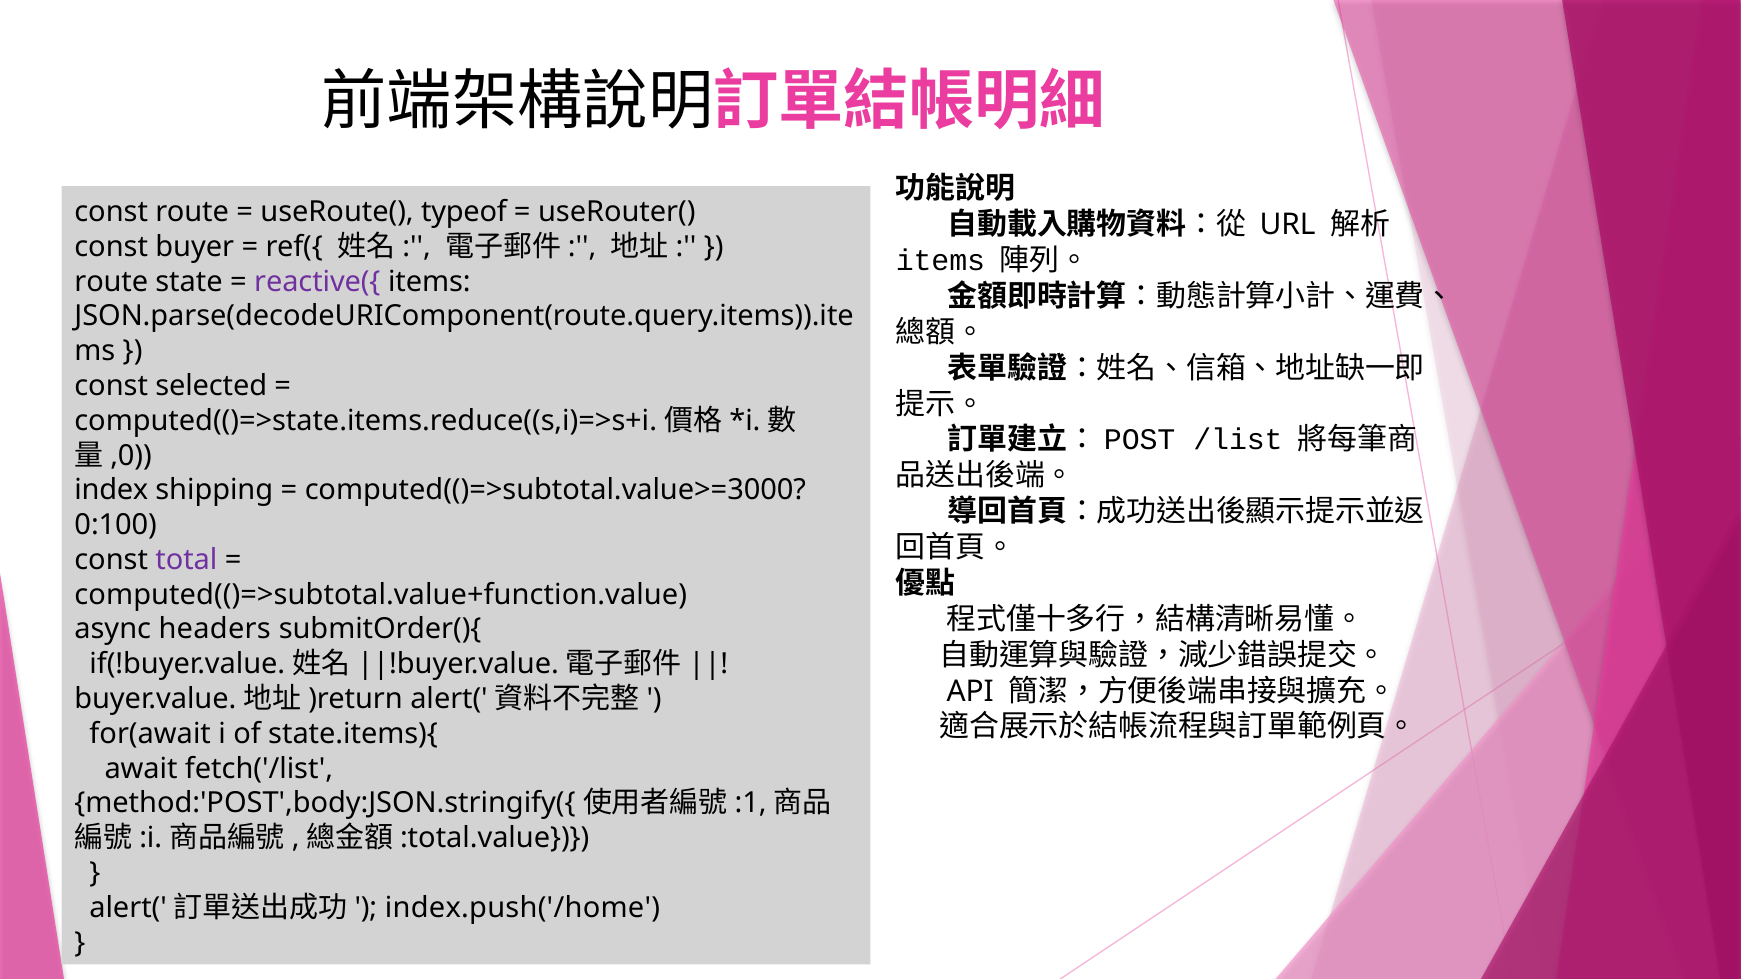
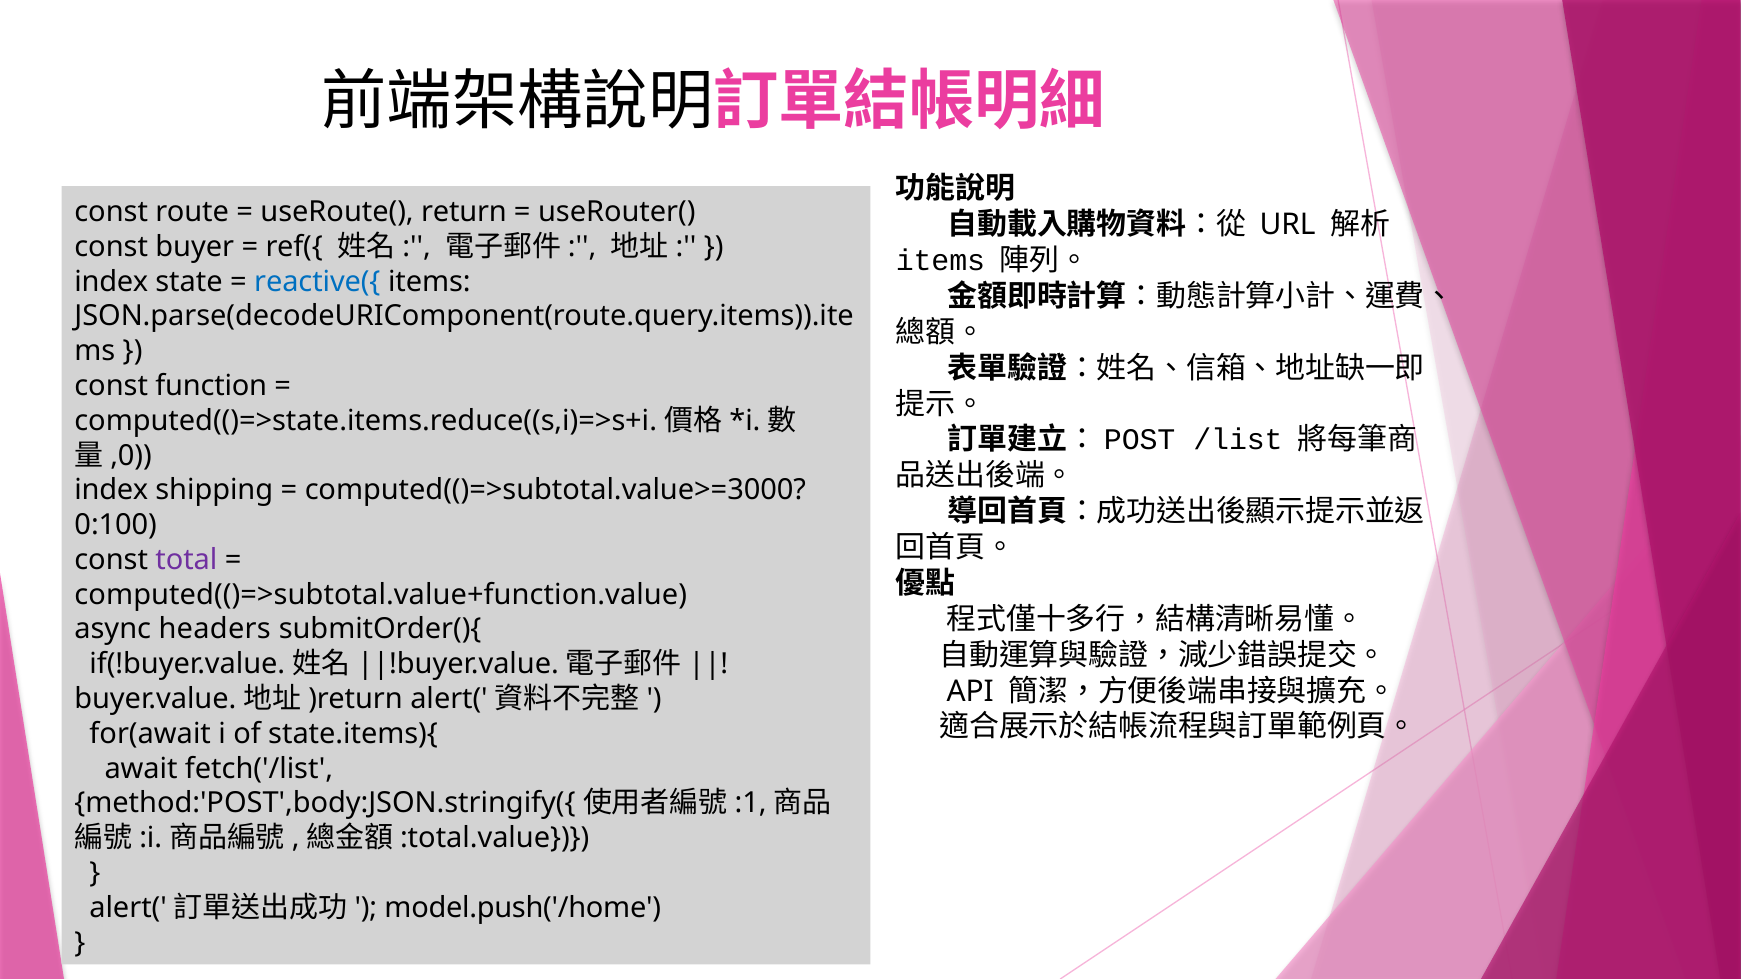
typeof: typeof -> return
route at (111, 282): route -> index
reactive({ colour: purple -> blue
selected: selected -> function
index.push('/home: index.push('/home -> model.push('/home
